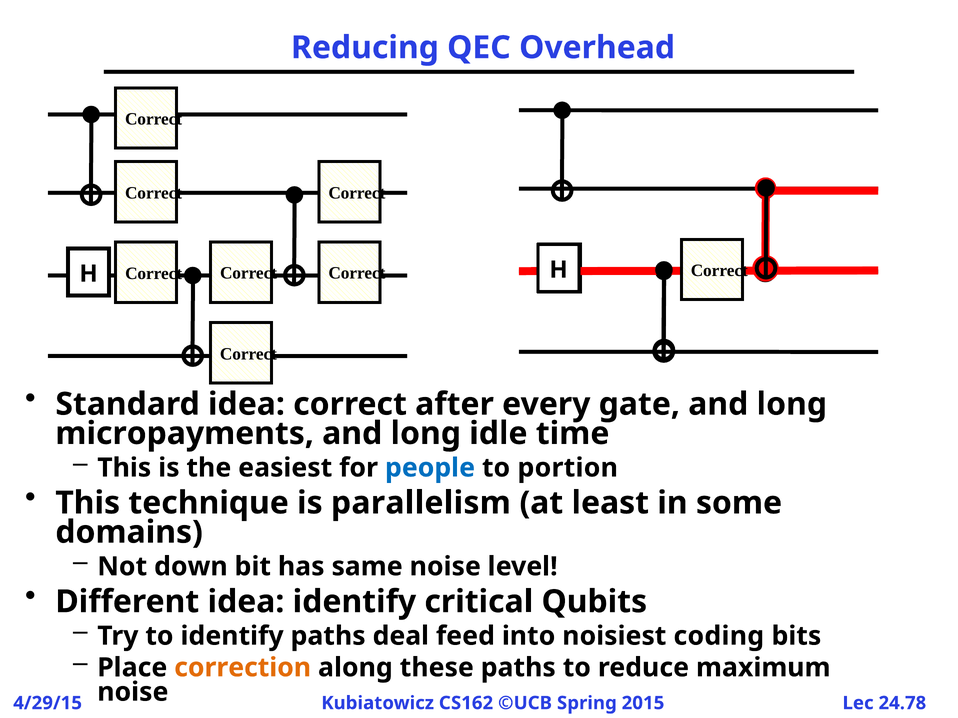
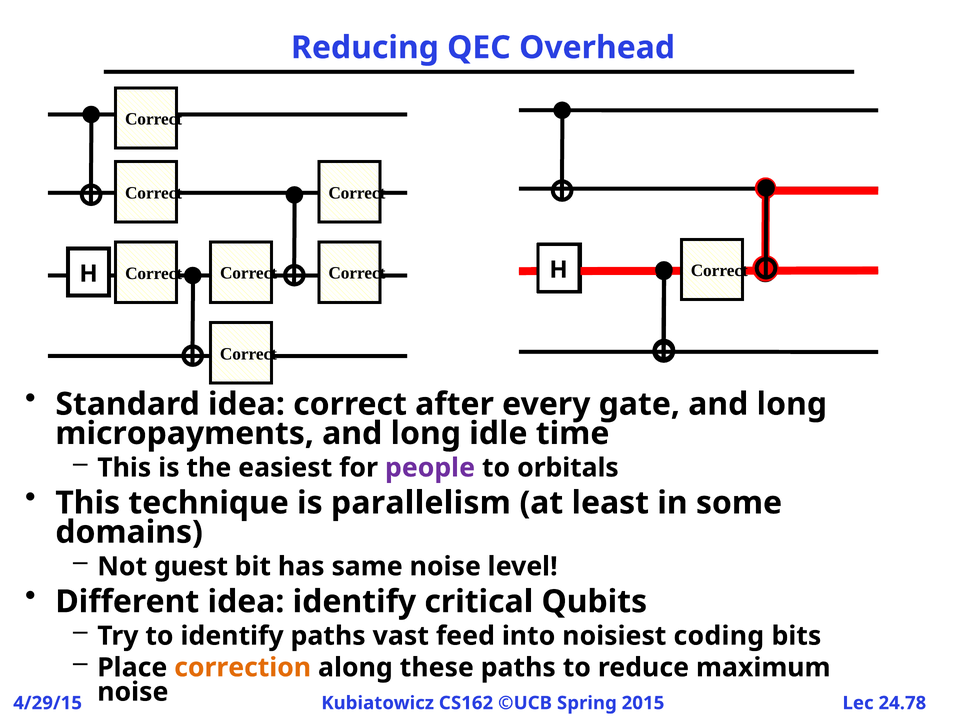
people colour: blue -> purple
portion: portion -> orbitals
down: down -> guest
deal: deal -> vast
